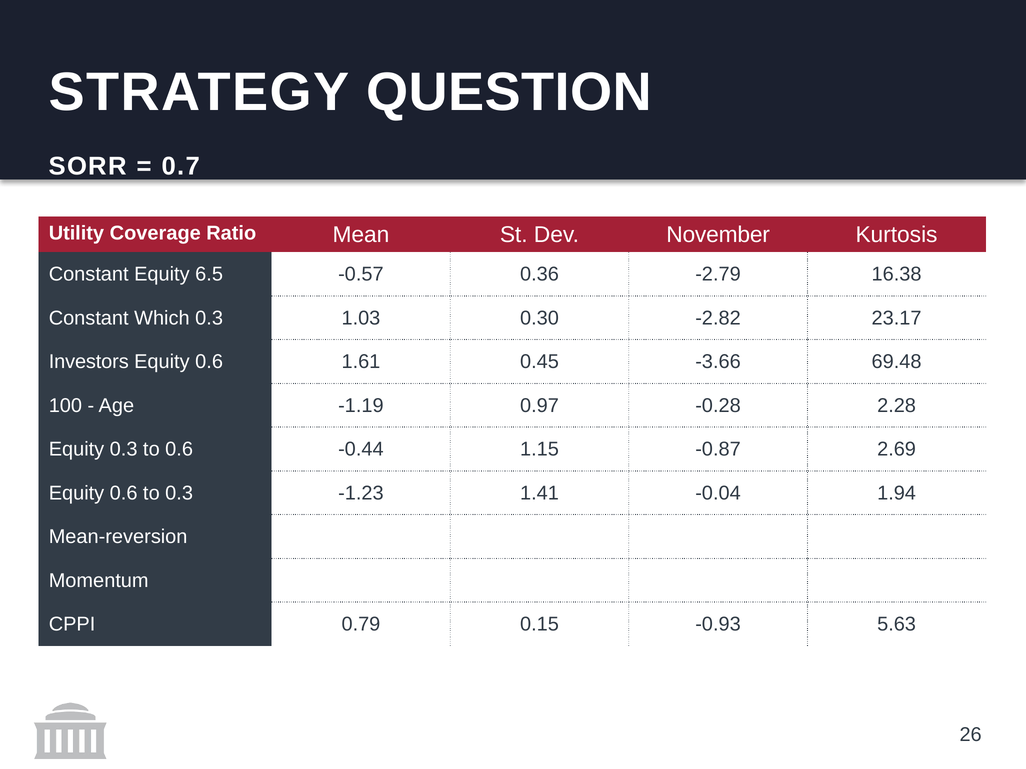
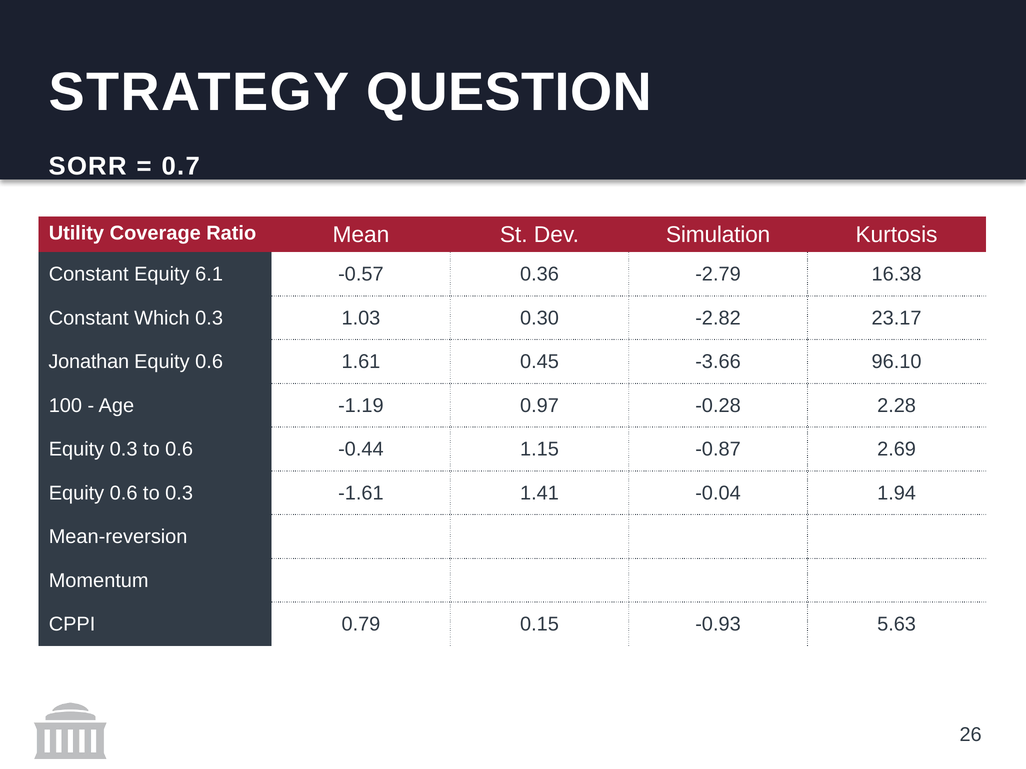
November: November -> Simulation
6.5: 6.5 -> 6.1
Investors: Investors -> Jonathan
69.48: 69.48 -> 96.10
-1.23: -1.23 -> -1.61
